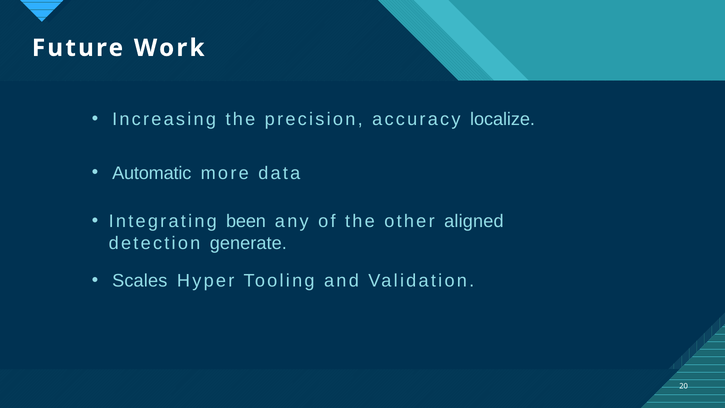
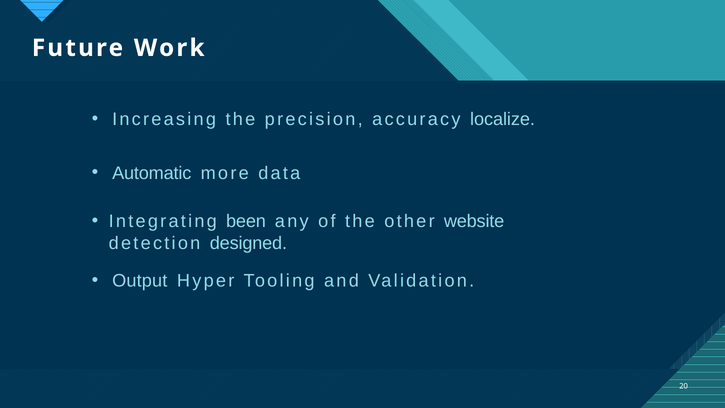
aligned: aligned -> website
generate: generate -> designed
Scales: Scales -> Output
